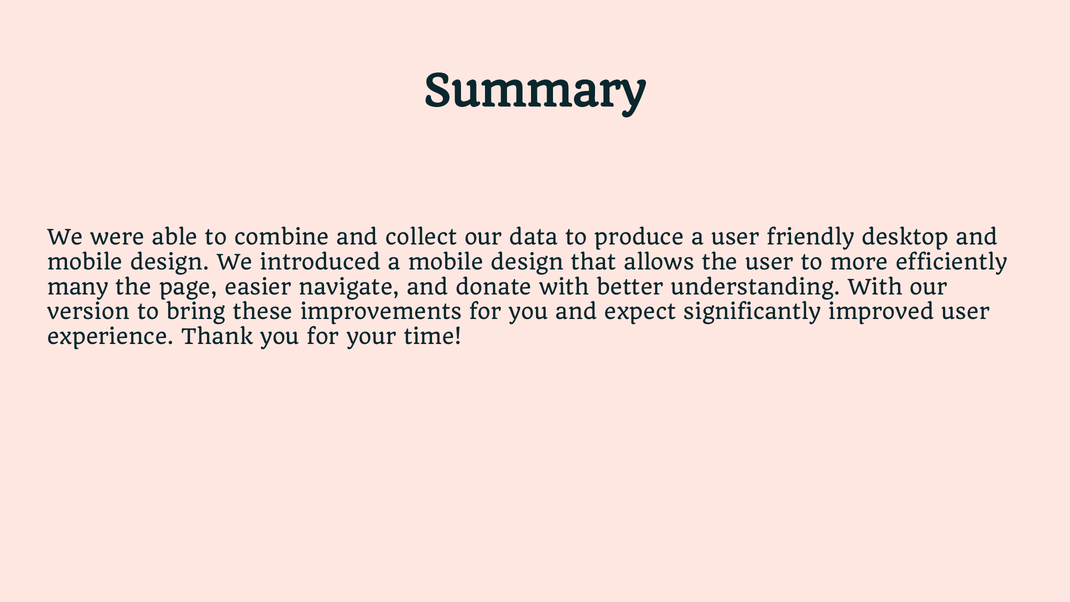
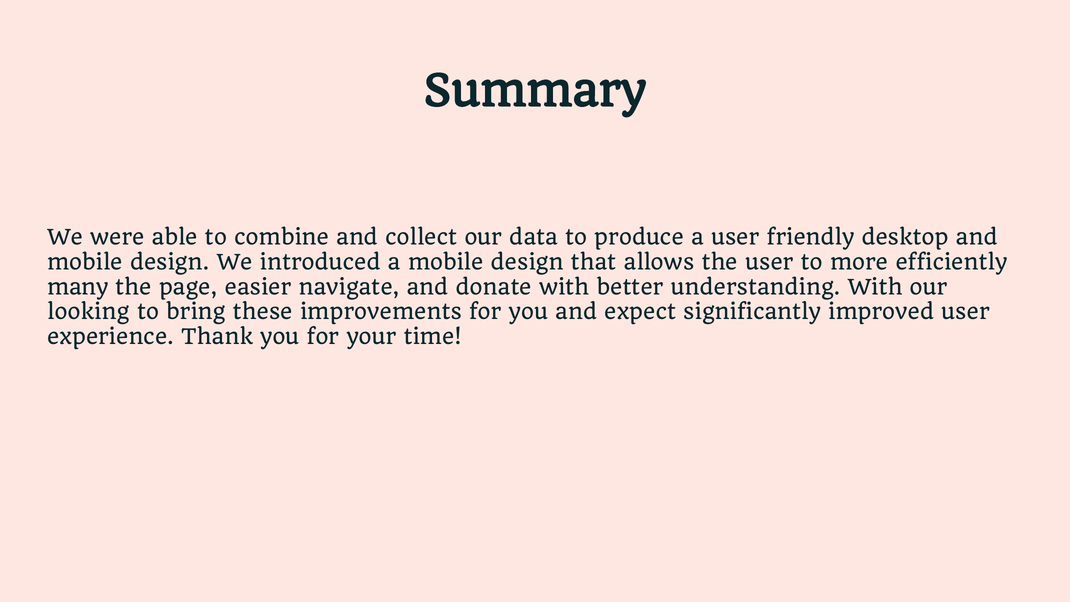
version: version -> looking
